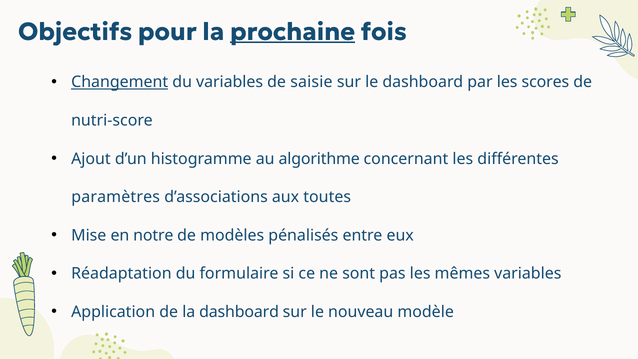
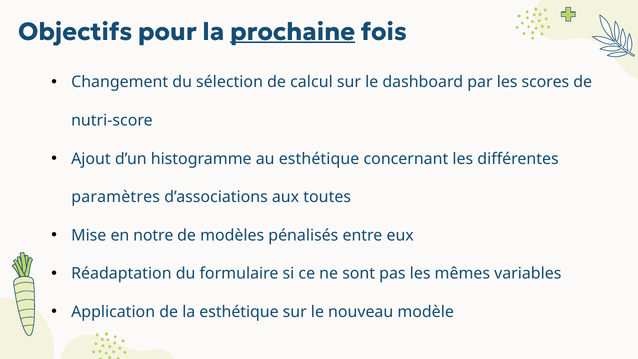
Changement underline: present -> none
du variables: variables -> sélection
saisie: saisie -> calcul
au algorithme: algorithme -> esthétique
la dashboard: dashboard -> esthétique
